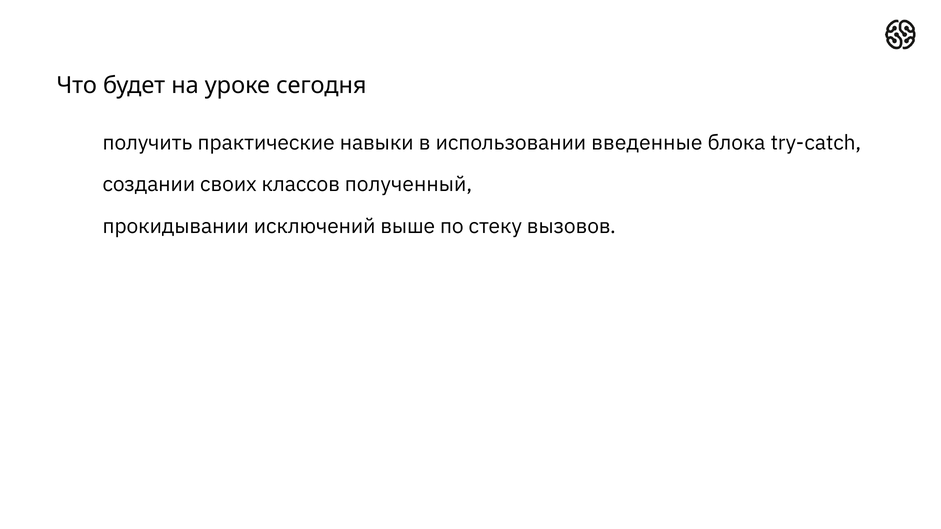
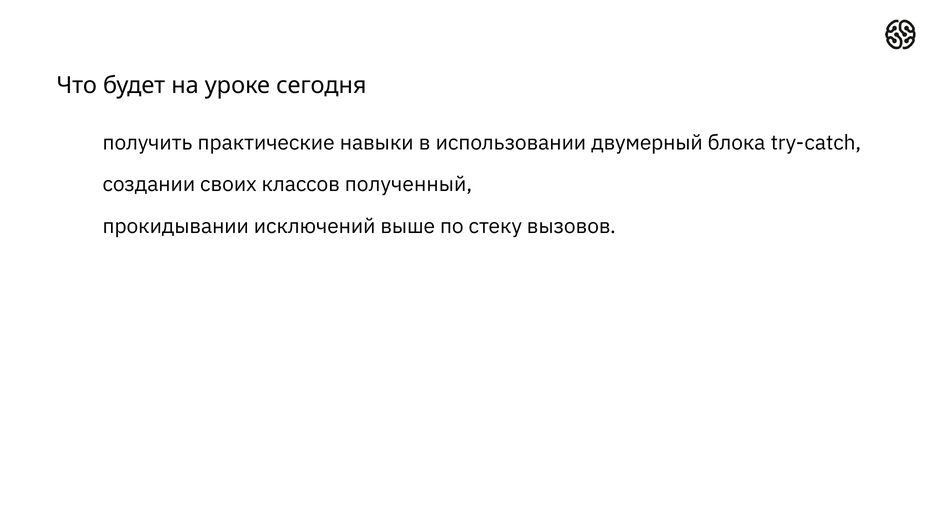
введенные: введенные -> двумерный
